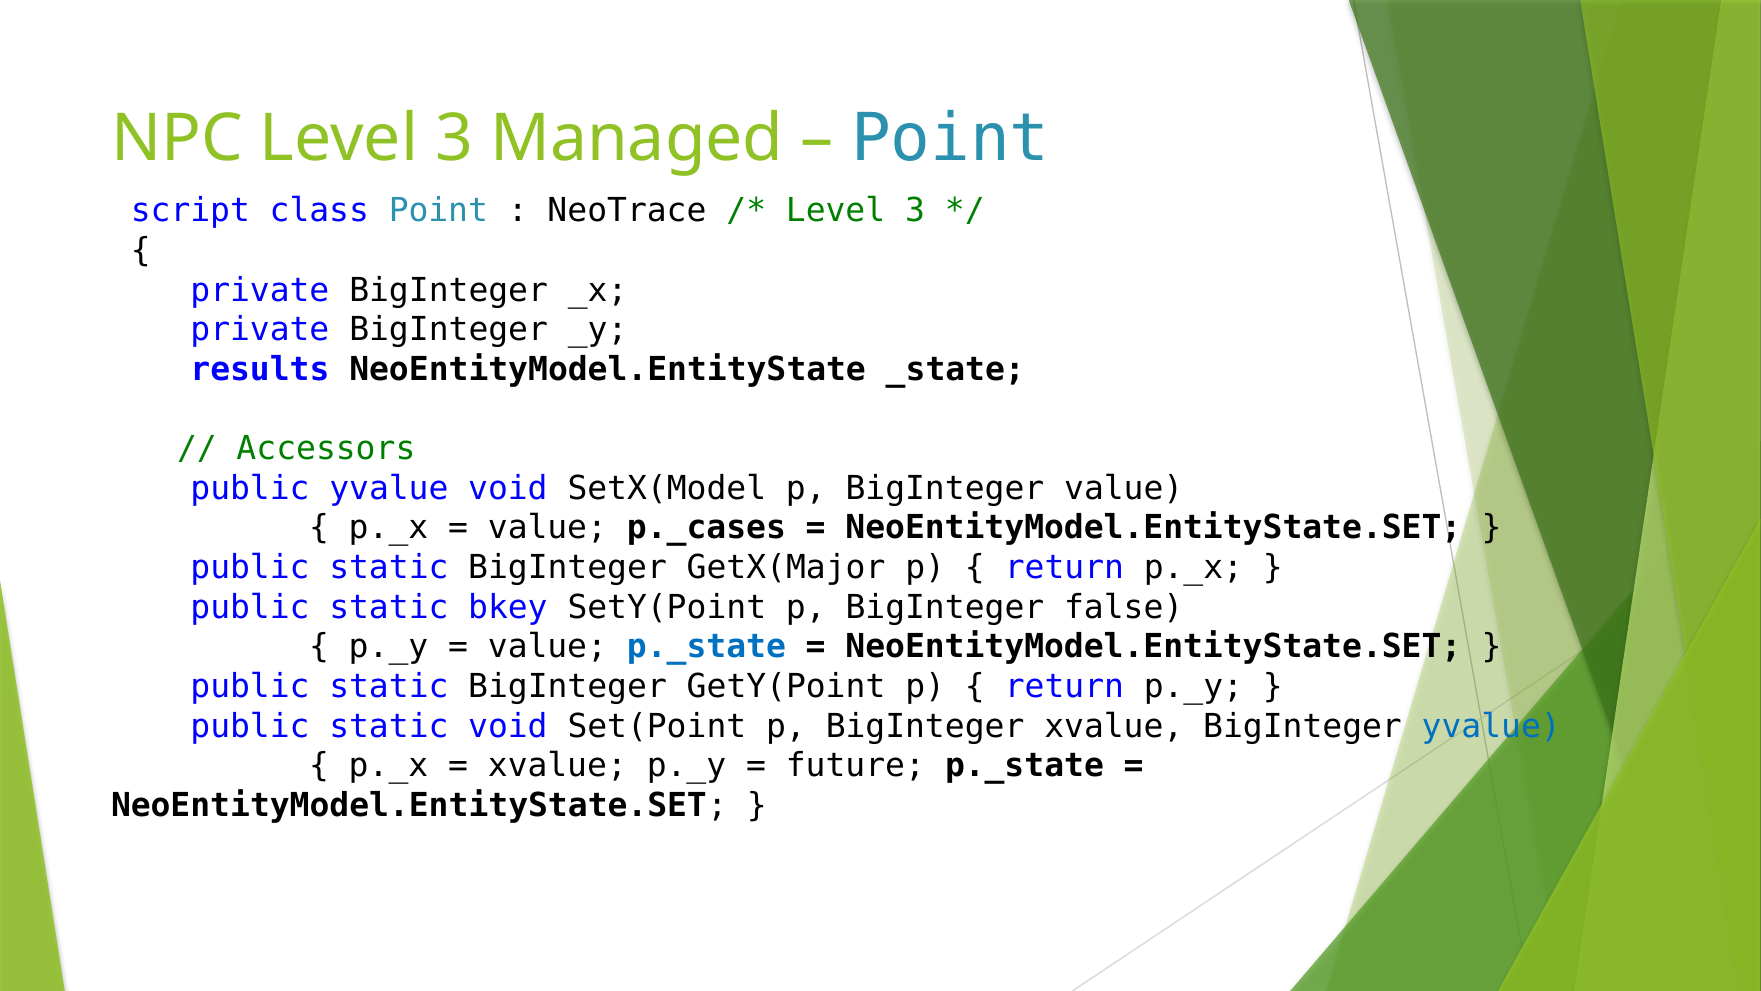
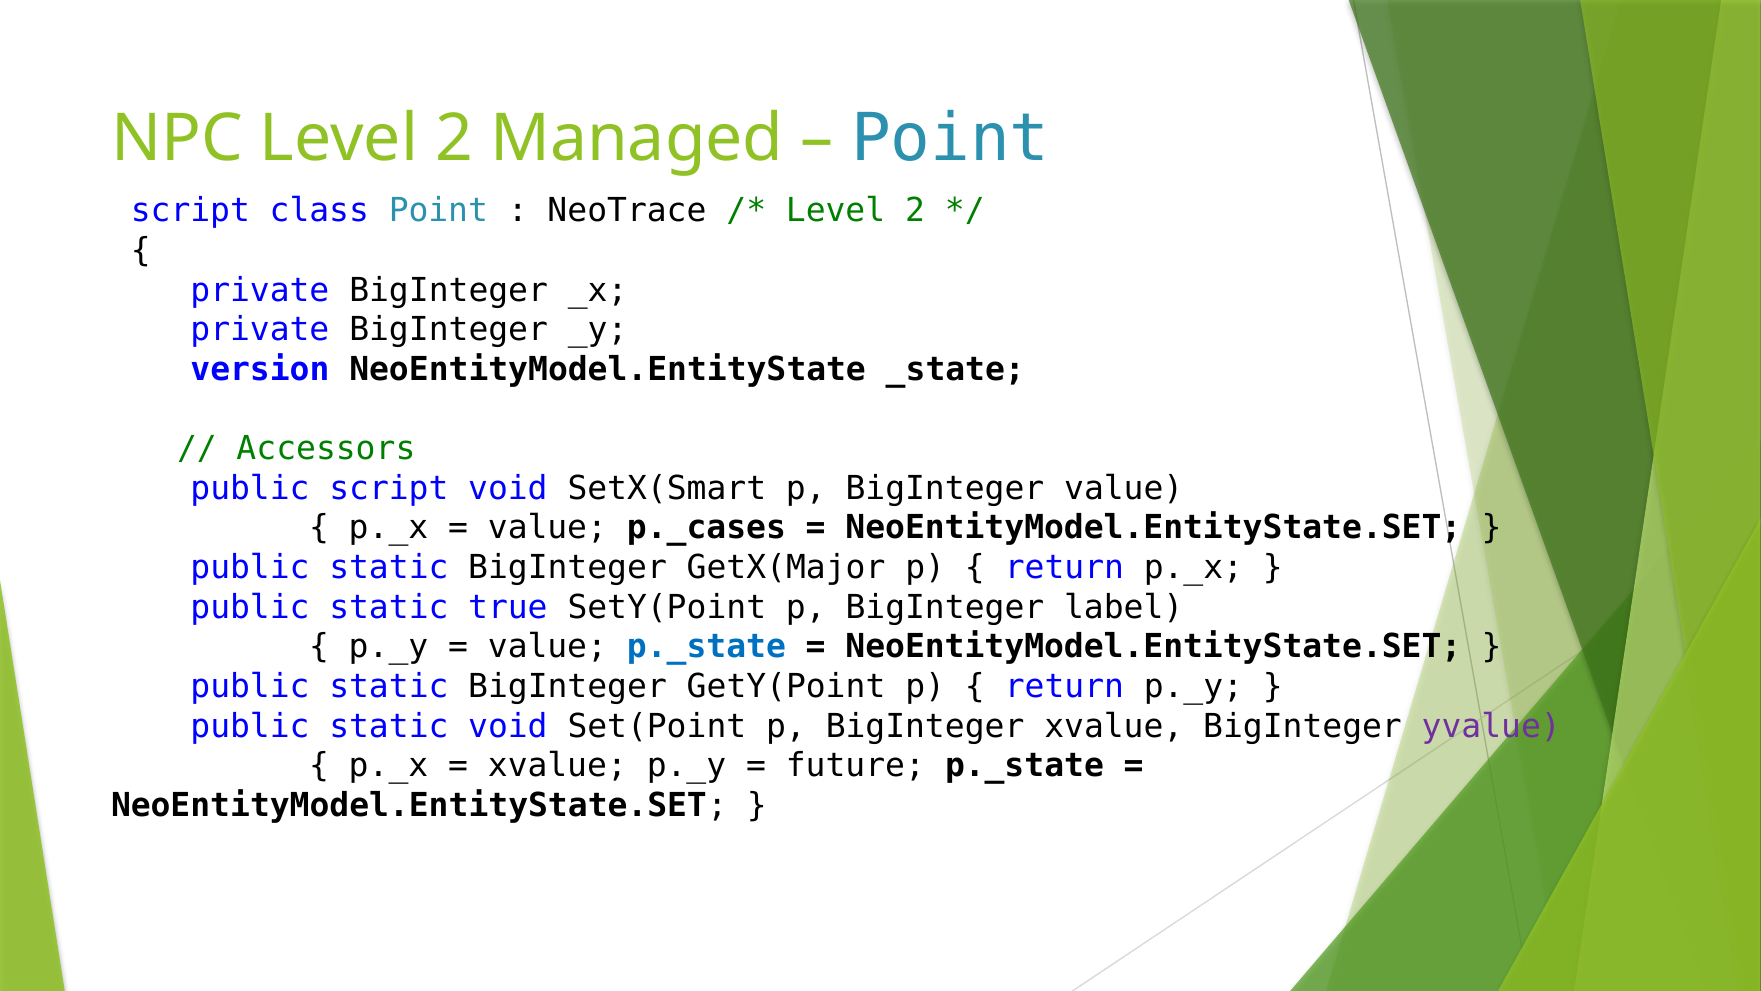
NPC Level 3: 3 -> 2
3 at (915, 211): 3 -> 2
results: results -> version
public yvalue: yvalue -> script
SetX(Model: SetX(Model -> SetX(Smart
bkey: bkey -> true
false: false -> label
yvalue at (1491, 726) colour: blue -> purple
